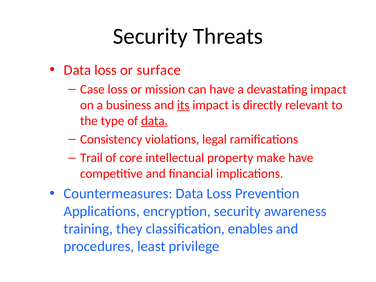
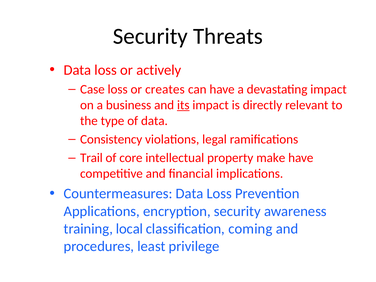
surface: surface -> actively
mission: mission -> creates
data at (154, 121) underline: present -> none
they: they -> local
enables: enables -> coming
